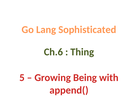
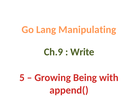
Sophisticated: Sophisticated -> Manipulating
Ch.6: Ch.6 -> Ch.9
Thing: Thing -> Write
